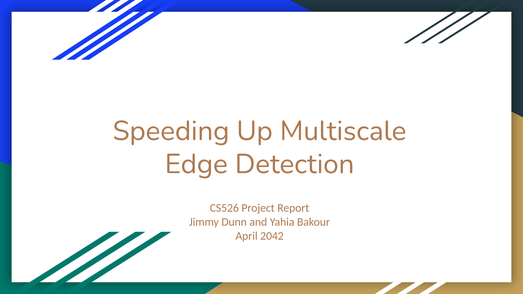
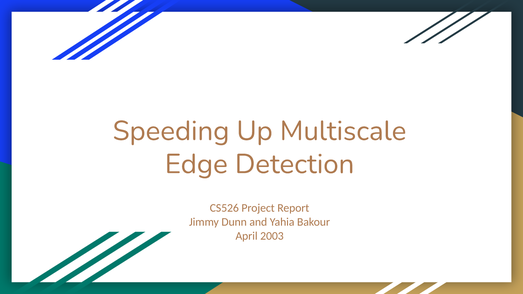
2042: 2042 -> 2003
